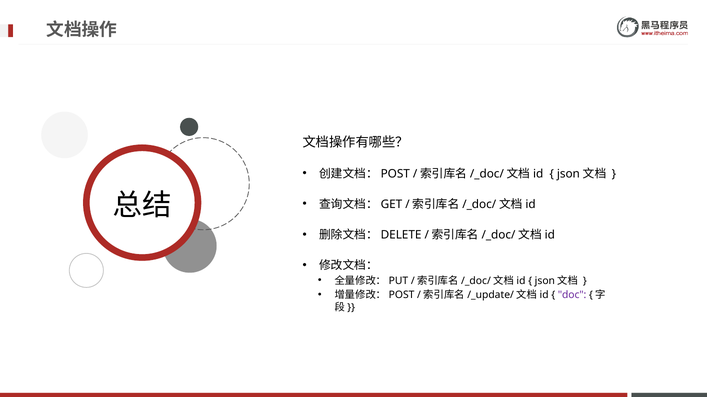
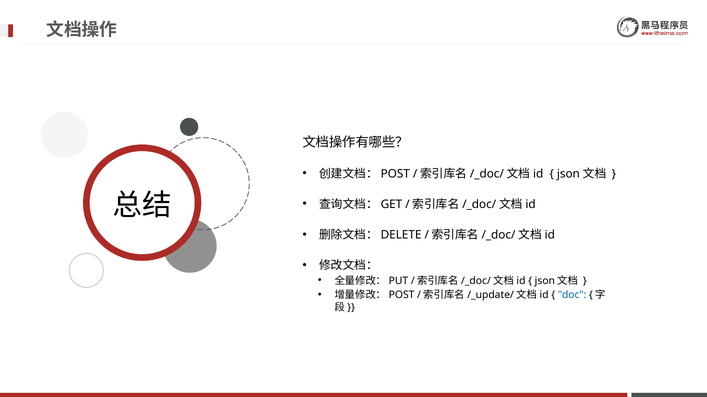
doc colour: purple -> blue
